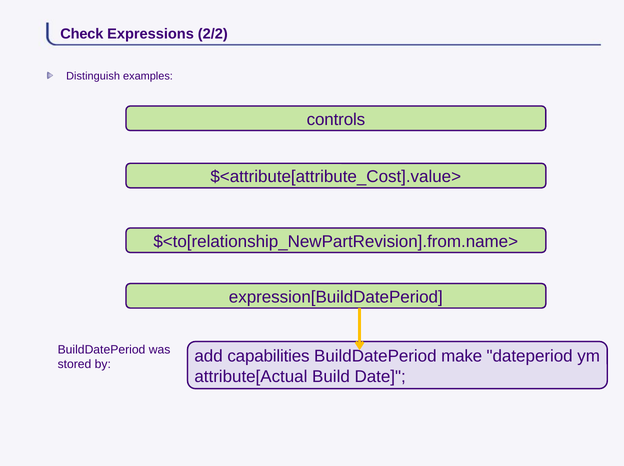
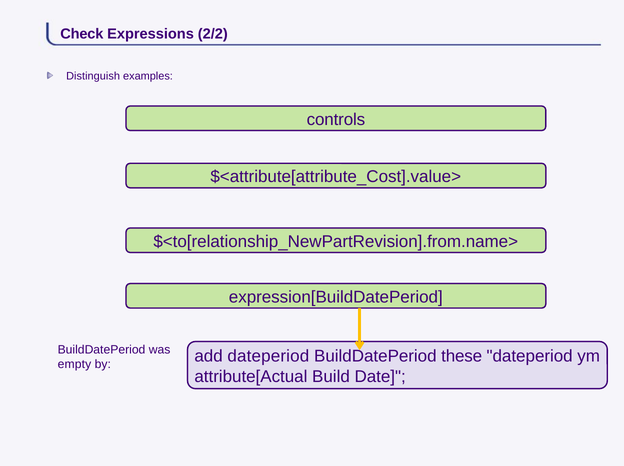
add capabilities: capabilities -> dateperiod
make: make -> these
stored: stored -> empty
